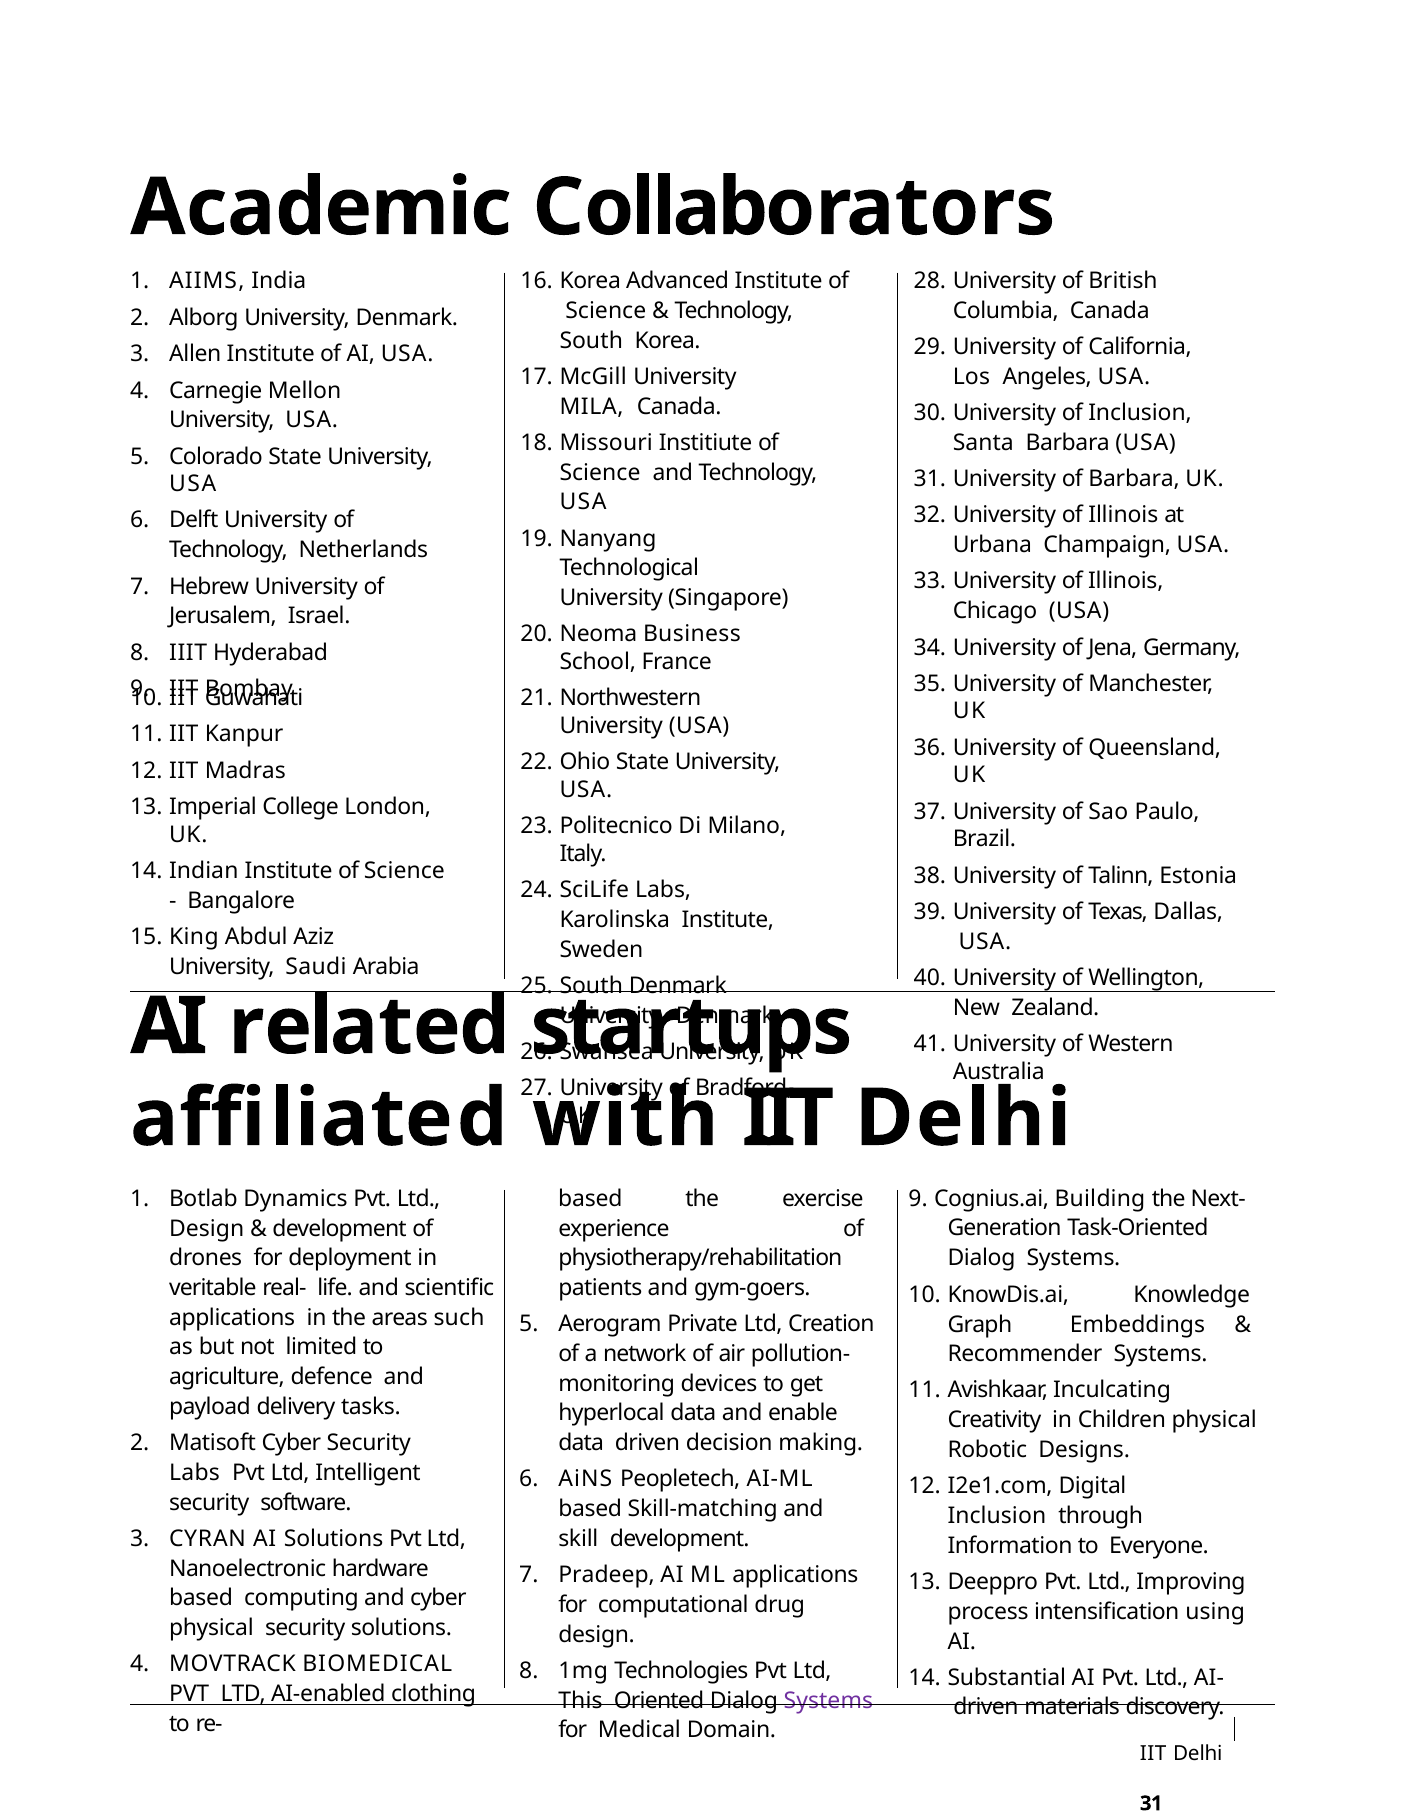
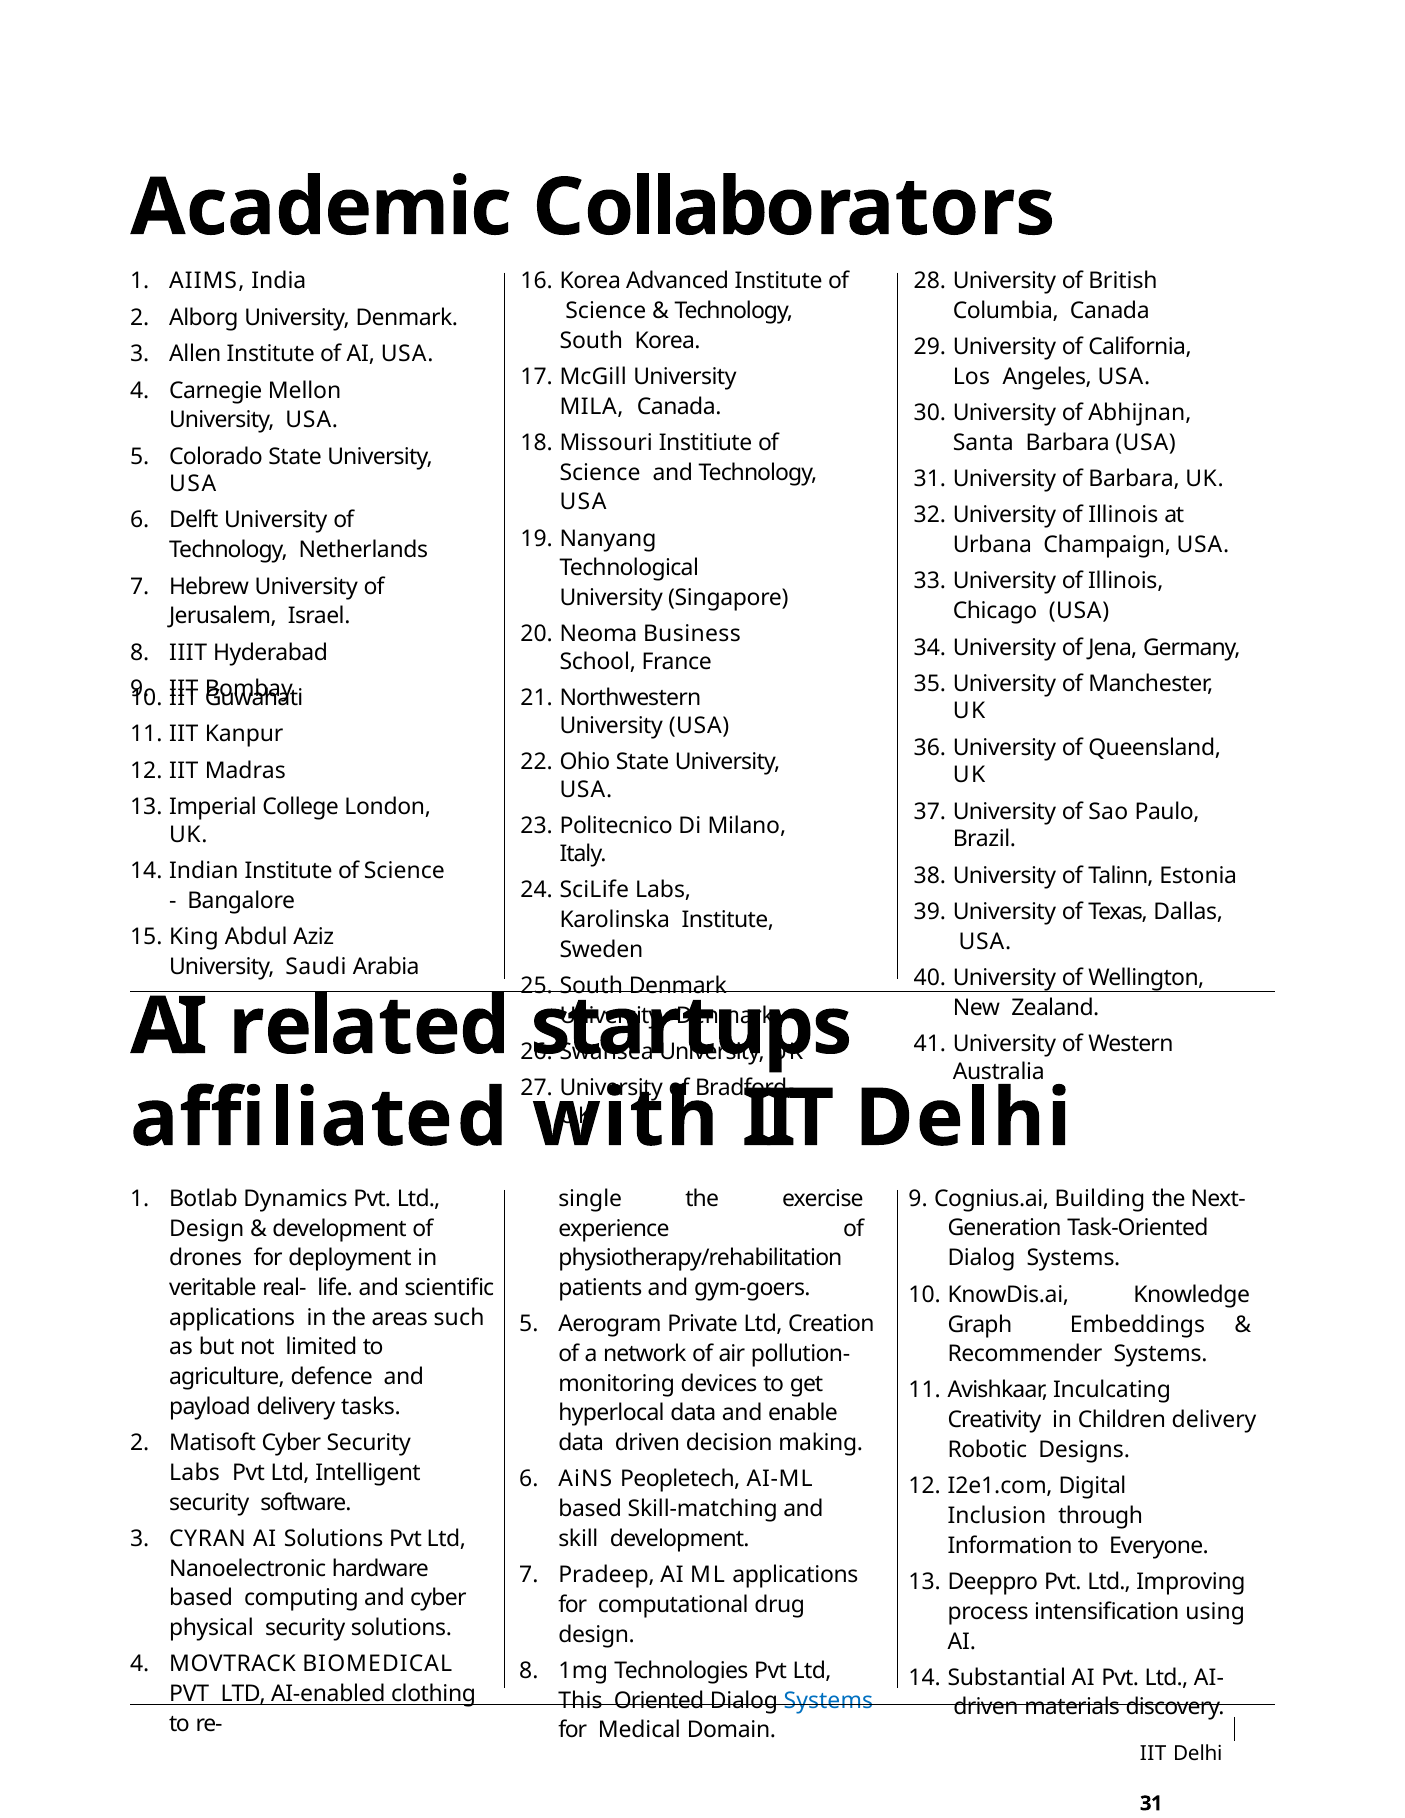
of Inclusion: Inclusion -> Abhijnan
based at (590, 1199): based -> single
Children physical: physical -> delivery
Systems at (828, 1701) colour: purple -> blue
